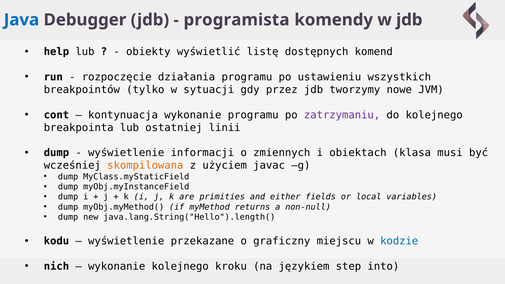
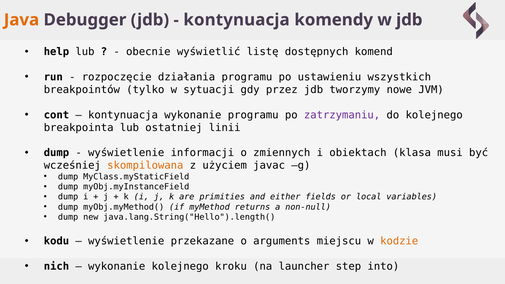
Java colour: blue -> orange
programista at (237, 20): programista -> kontynuacja
obiekty: obiekty -> obecnie
graficzny: graficzny -> arguments
kodzie colour: blue -> orange
językiem: językiem -> launcher
